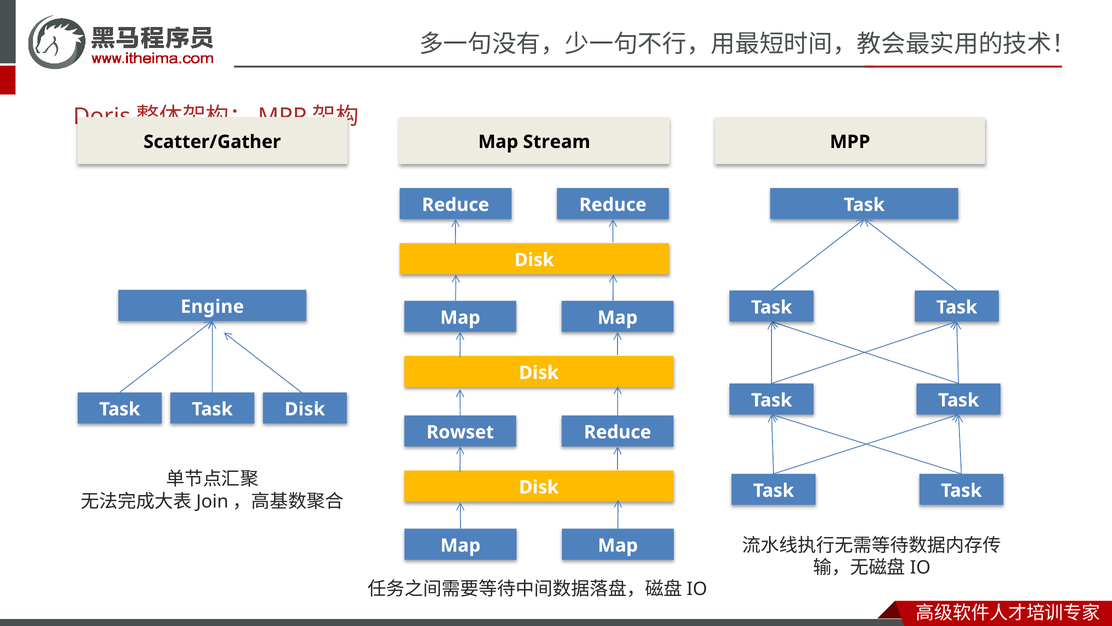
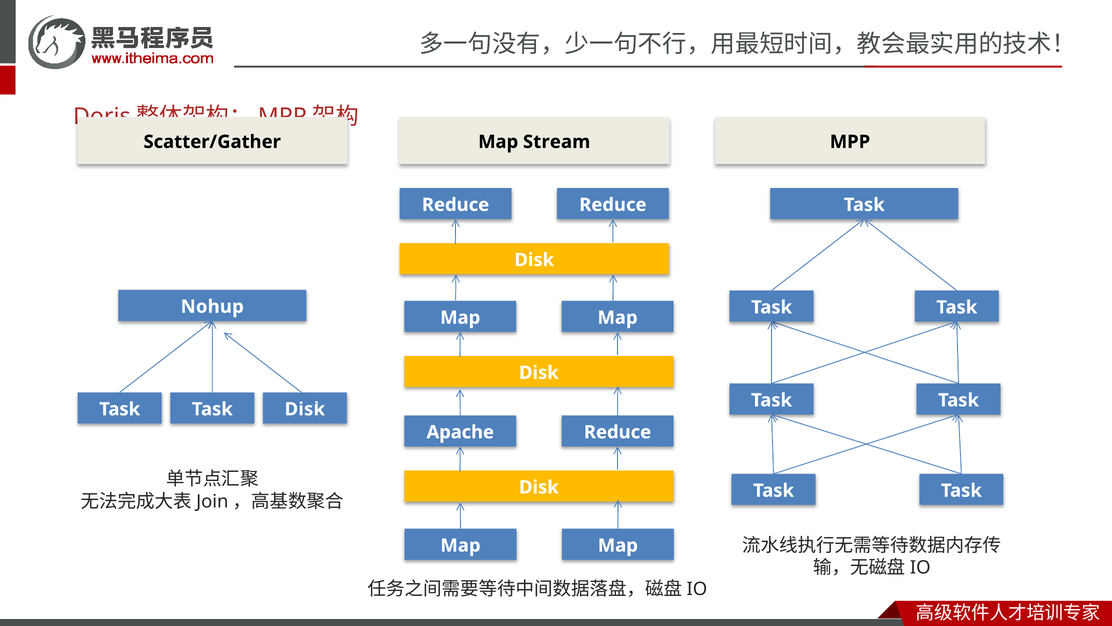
Engine: Engine -> Nohup
Rowset: Rowset -> Apache
